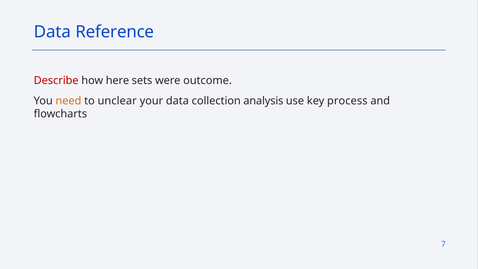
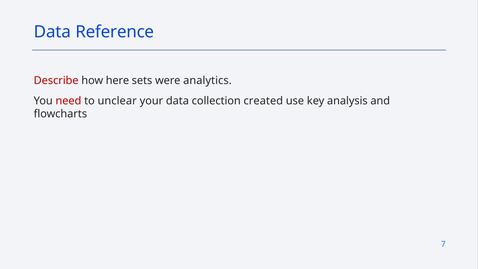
outcome: outcome -> analytics
need colour: orange -> red
analysis: analysis -> created
process: process -> analysis
